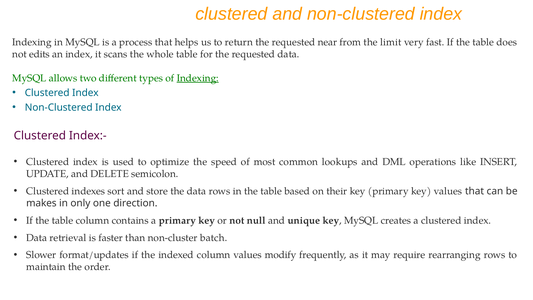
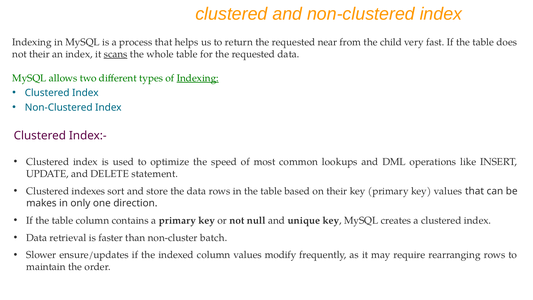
limit: limit -> child
not edits: edits -> their
scans underline: none -> present
semicolon: semicolon -> statement
format/updates: format/updates -> ensure/updates
